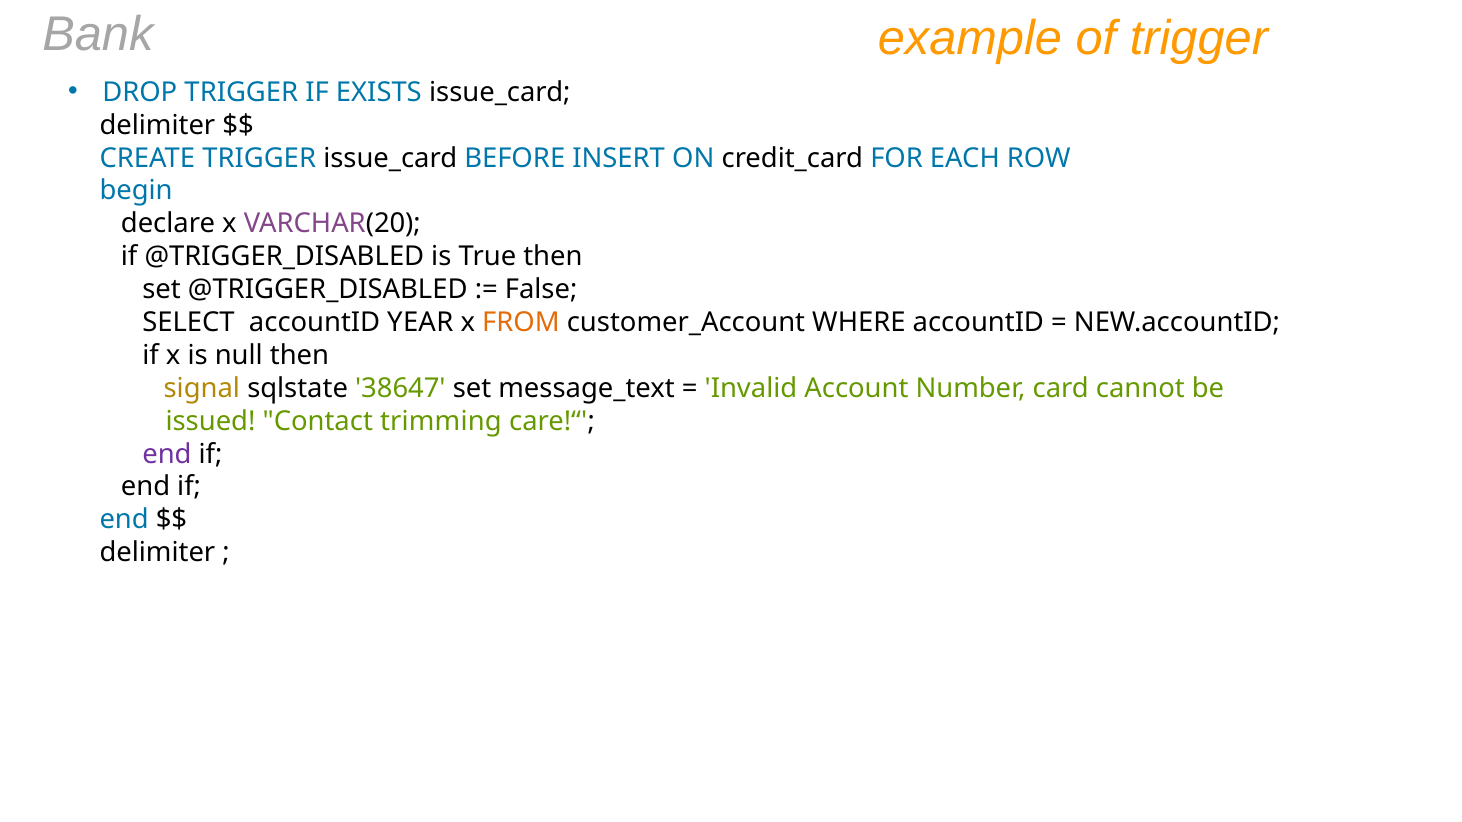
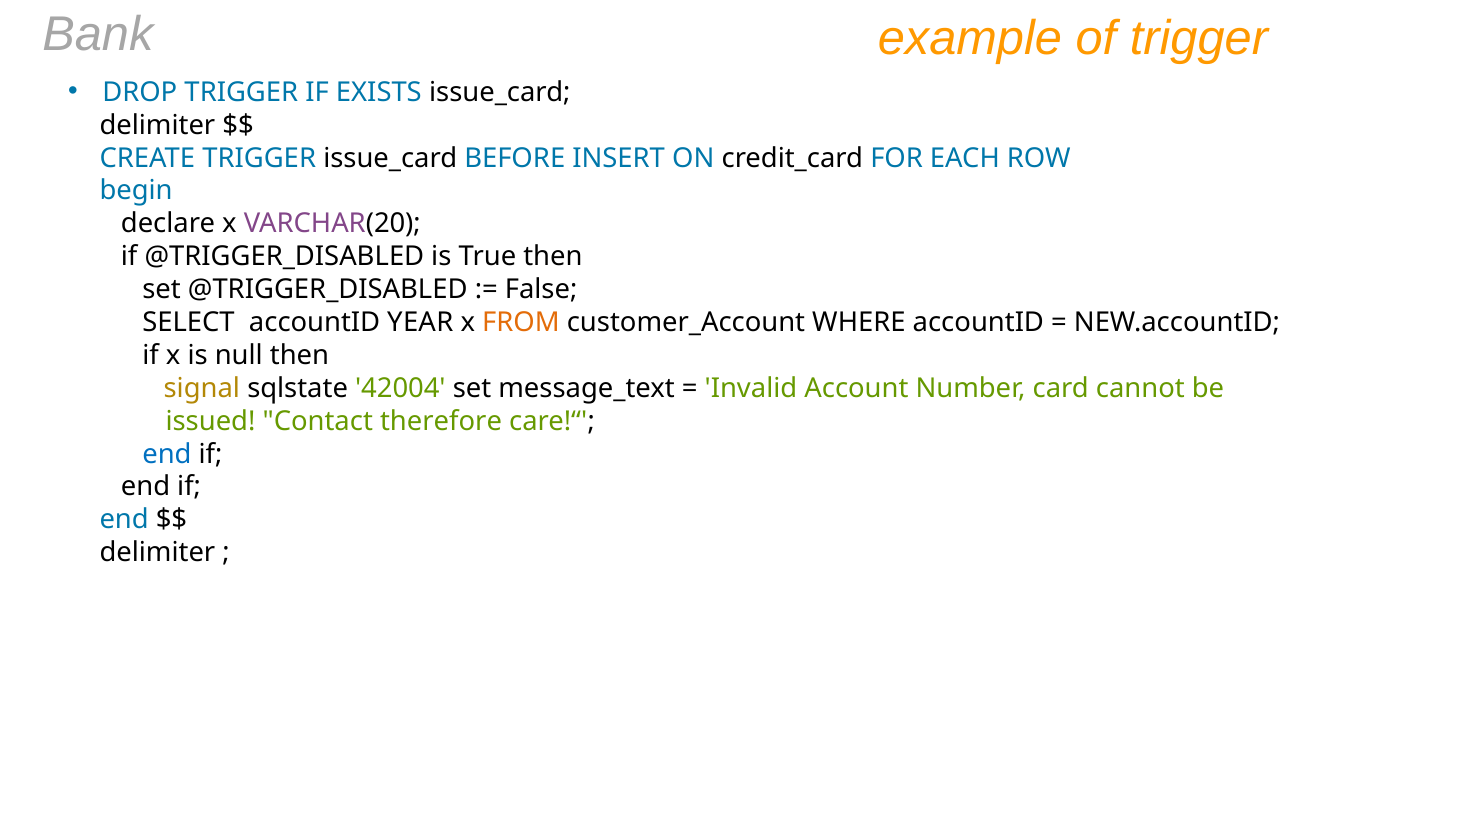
38647: 38647 -> 42004
trimming: trimming -> therefore
end at (167, 454) colour: purple -> blue
